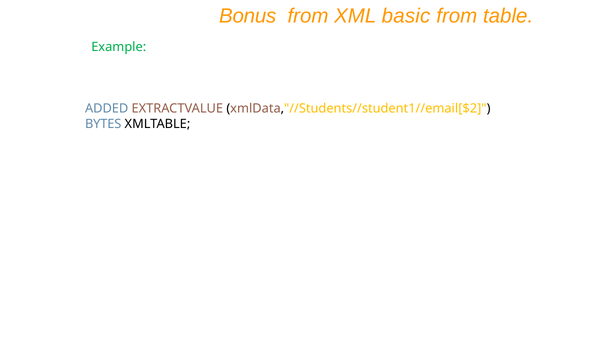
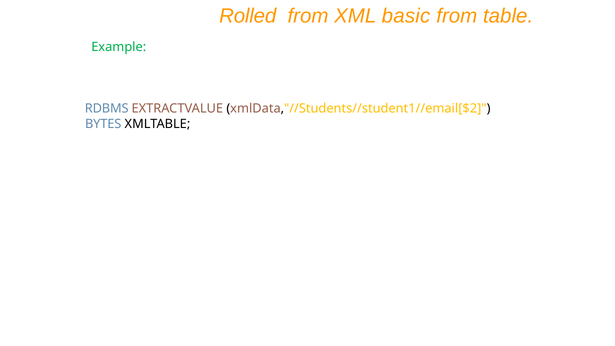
Bonus: Bonus -> Rolled
ADDED: ADDED -> RDBMS
